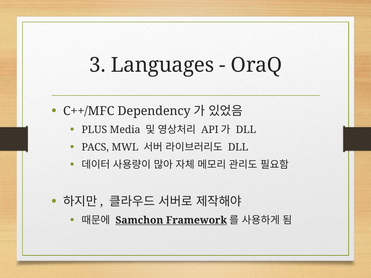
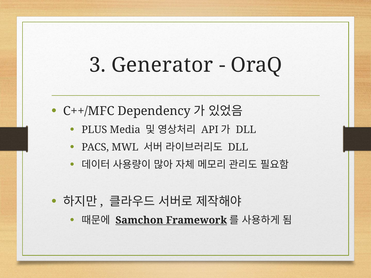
Languages: Languages -> Generator
